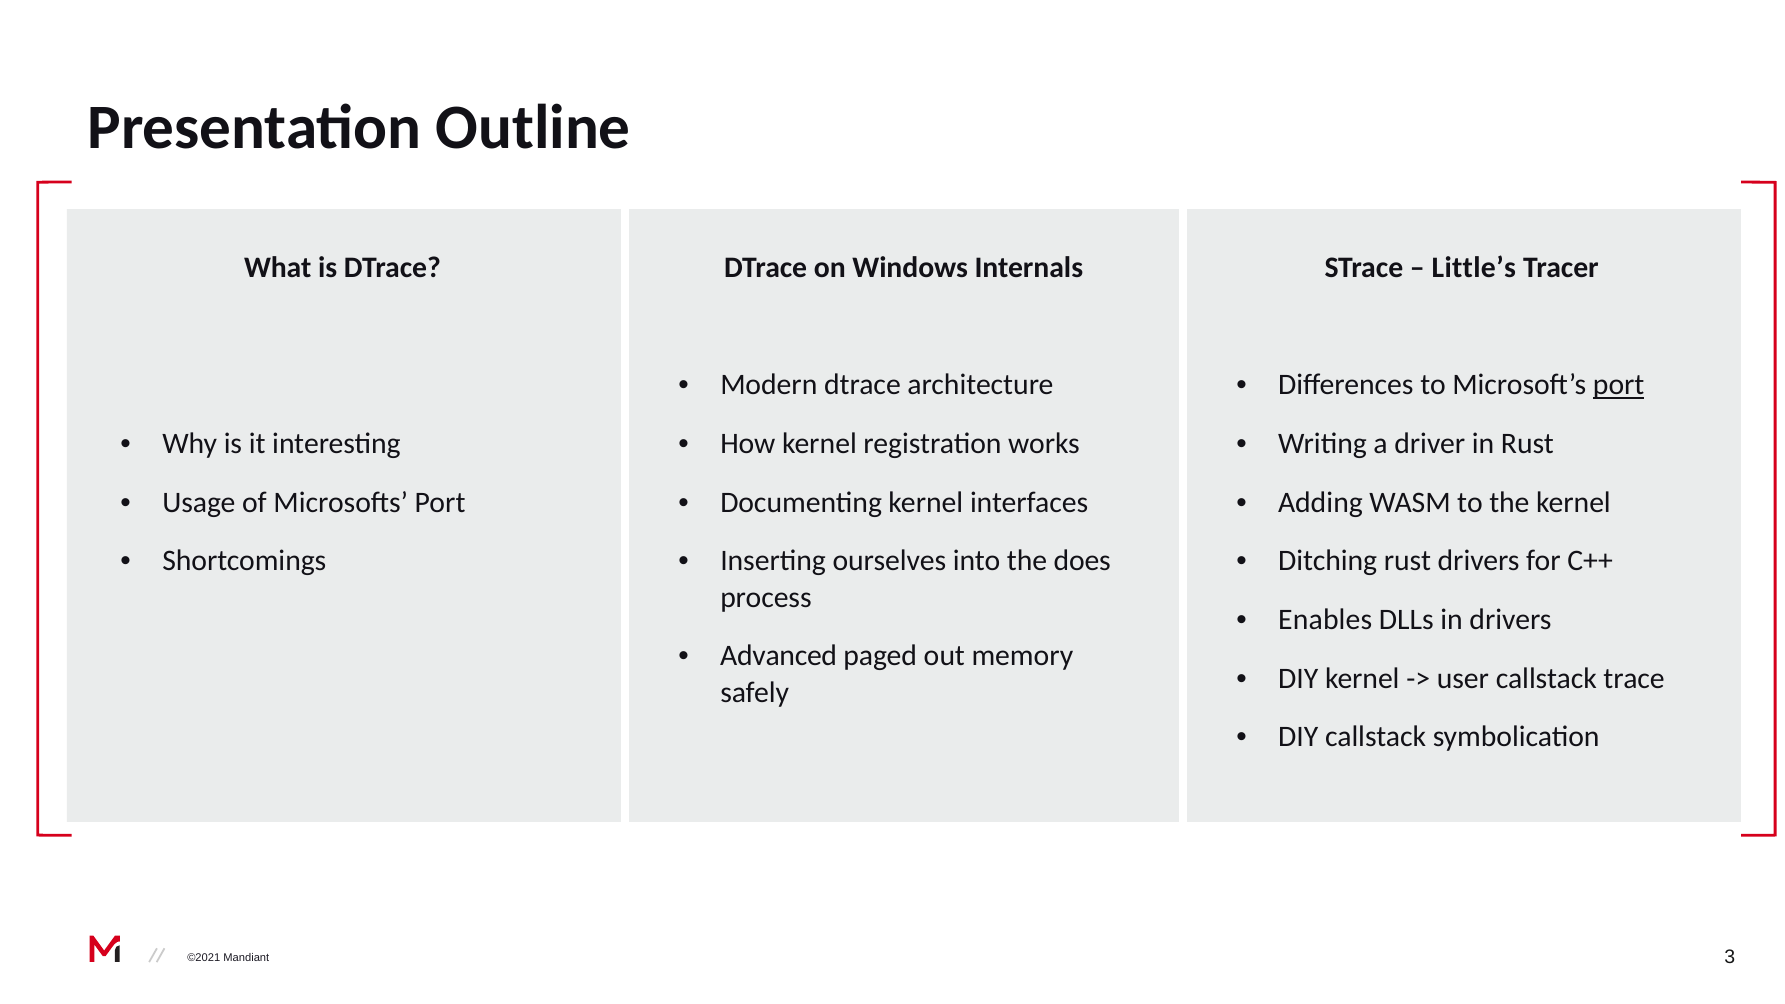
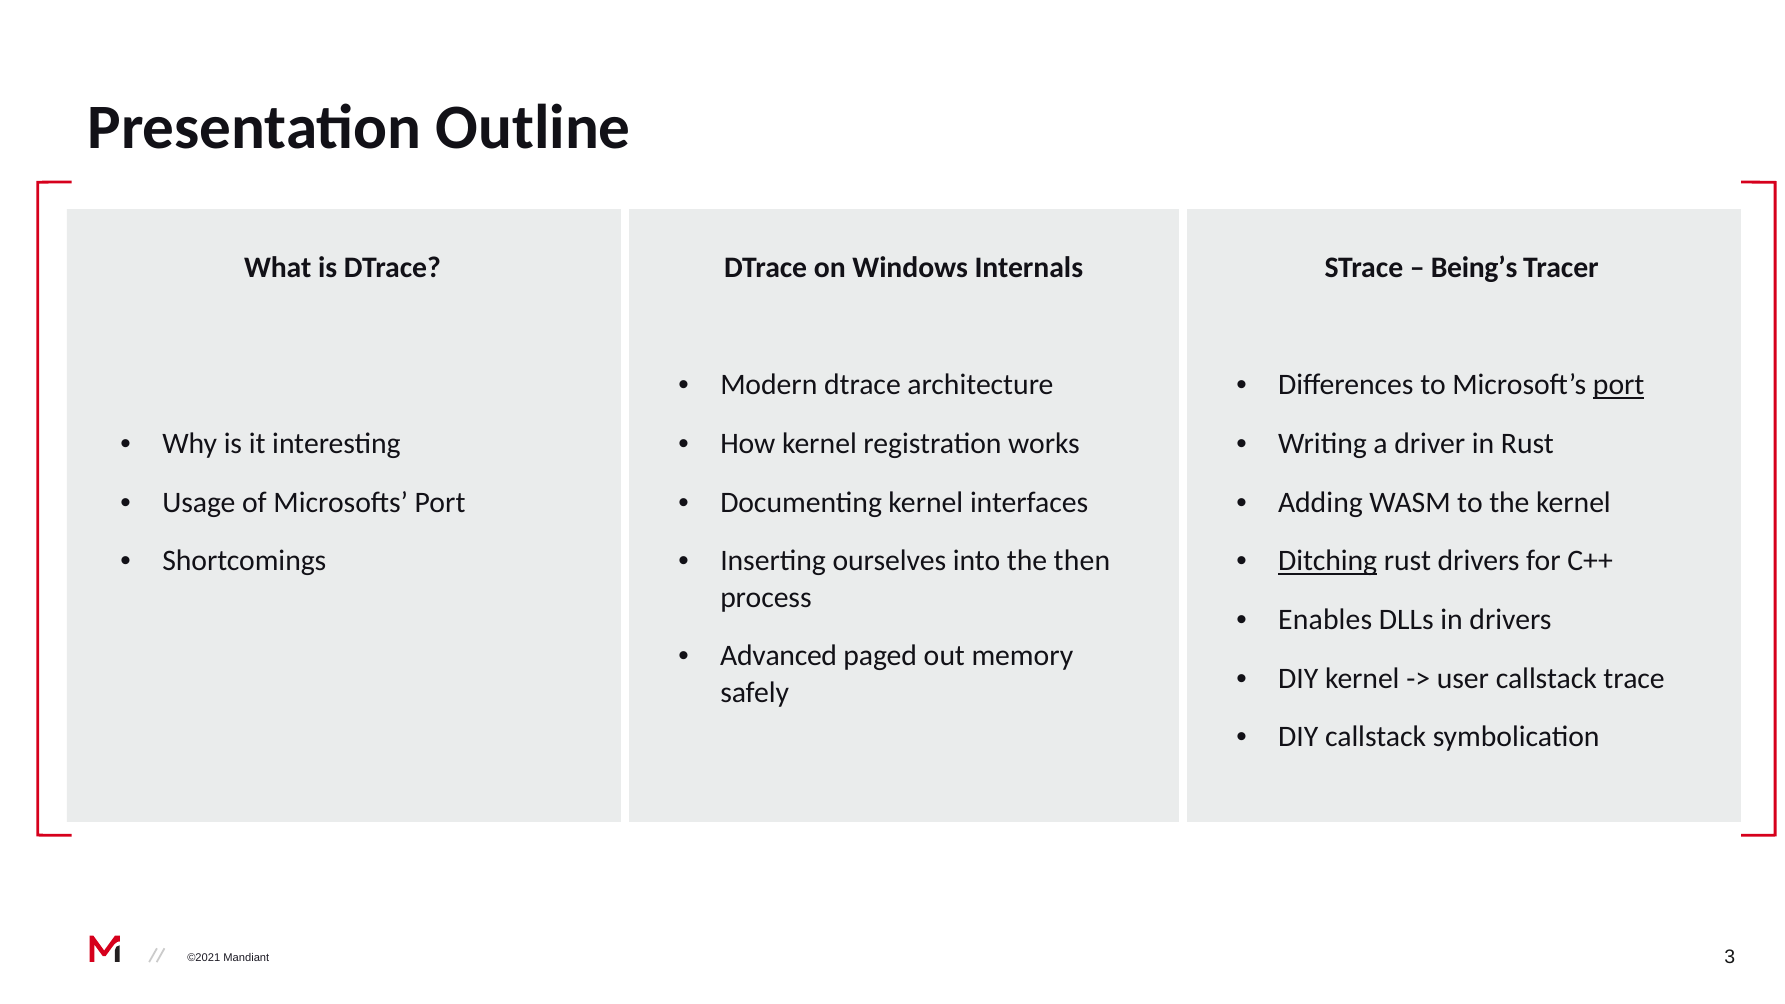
Little’s: Little’s -> Being’s
does: does -> then
Ditching underline: none -> present
